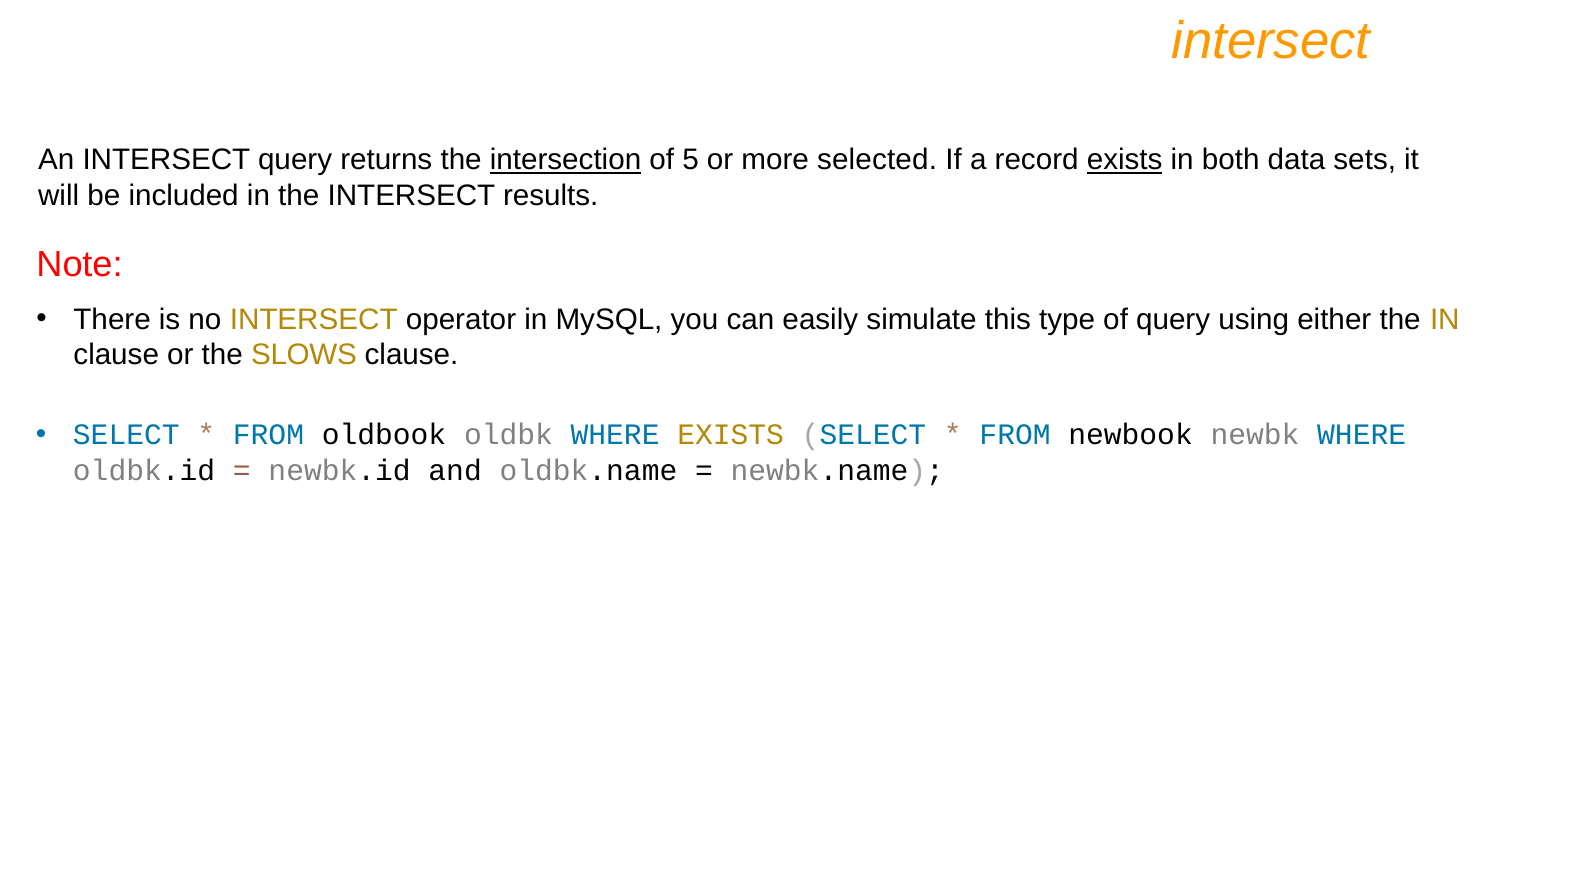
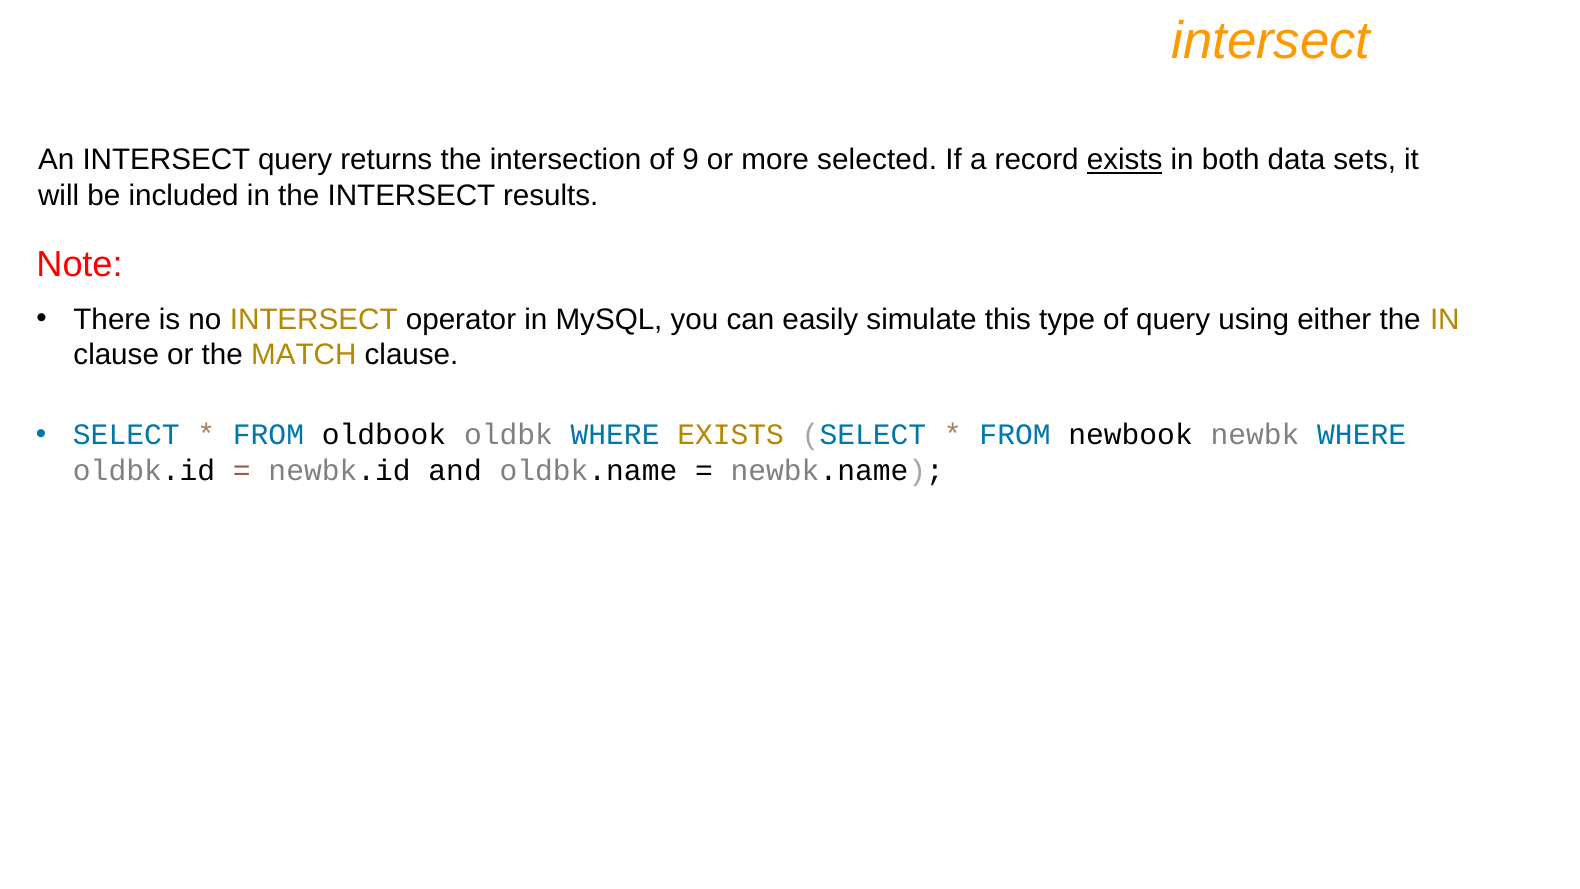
intersection underline: present -> none
5: 5 -> 9
SLOWS: SLOWS -> MATCH
